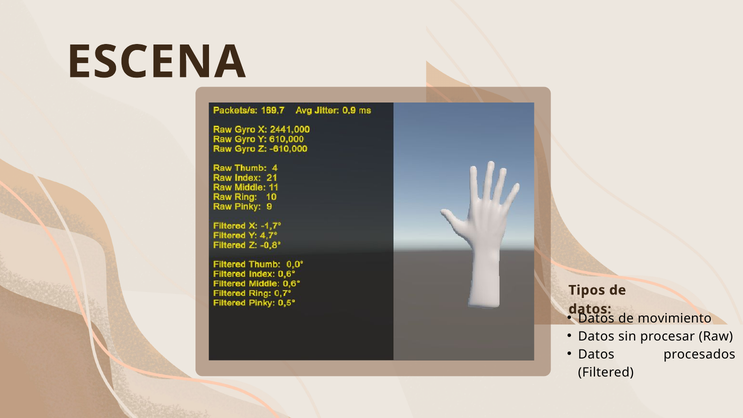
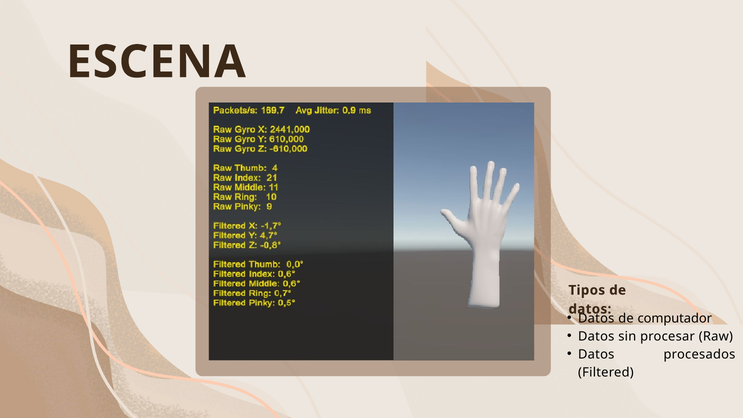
movimiento: movimiento -> computador
